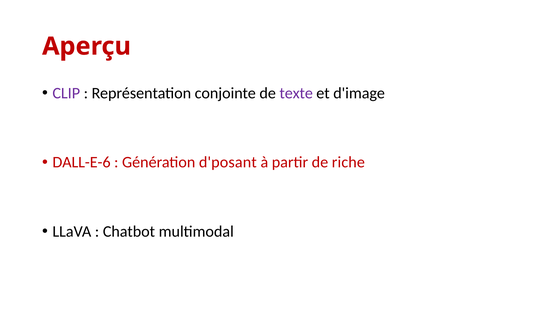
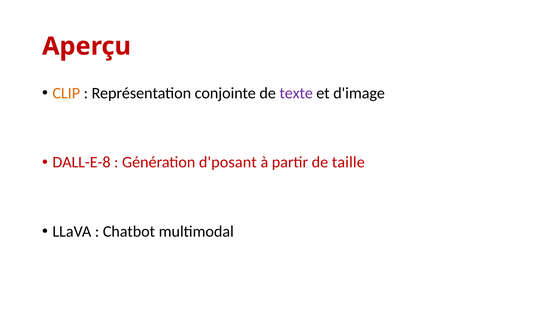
CLIP colour: purple -> orange
DALL-E-6: DALL-E-6 -> DALL-E-8
riche: riche -> taille
